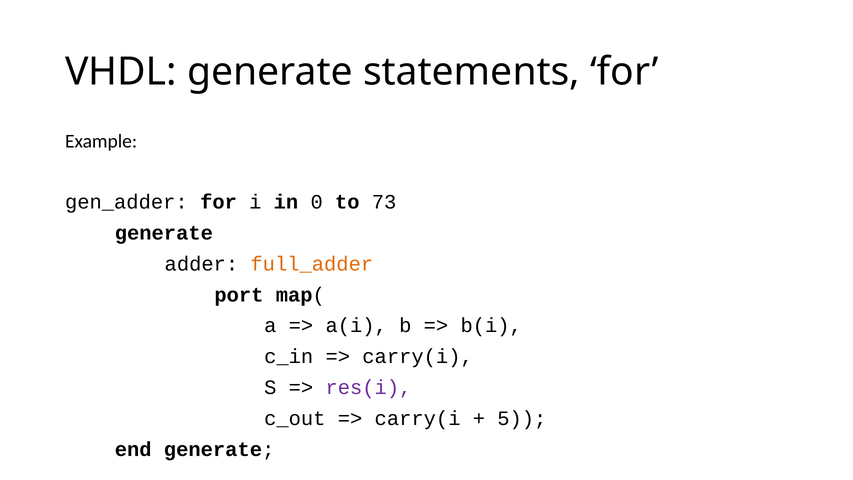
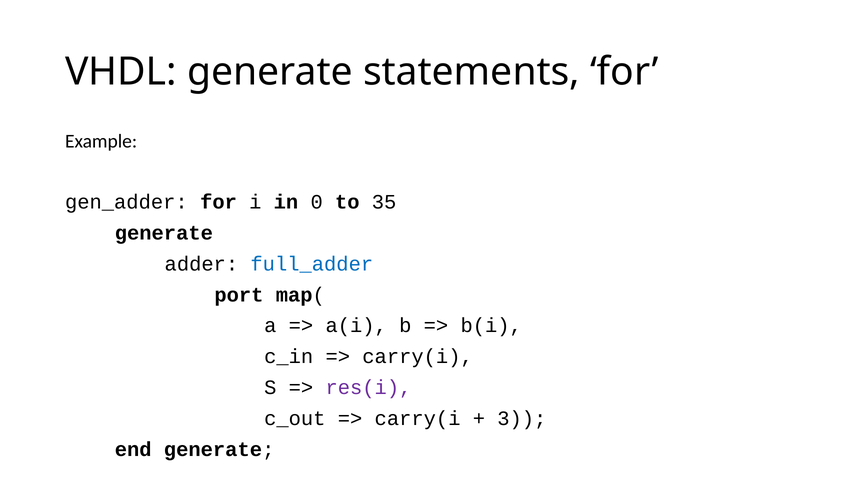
73: 73 -> 35
full_adder colour: orange -> blue
5: 5 -> 3
